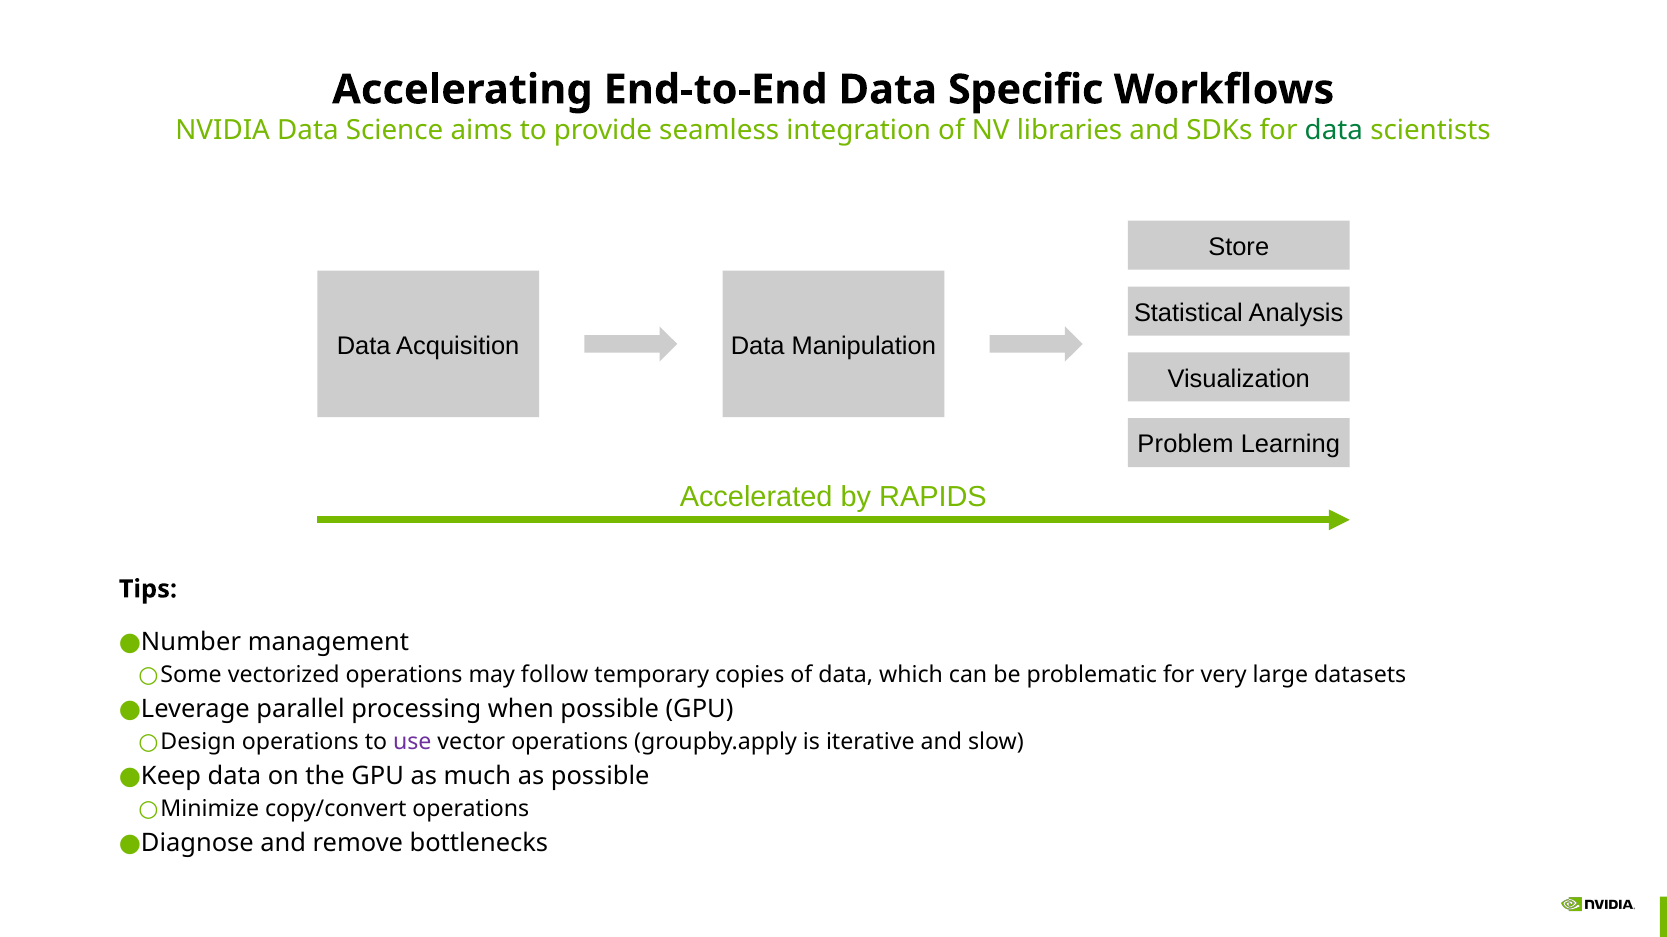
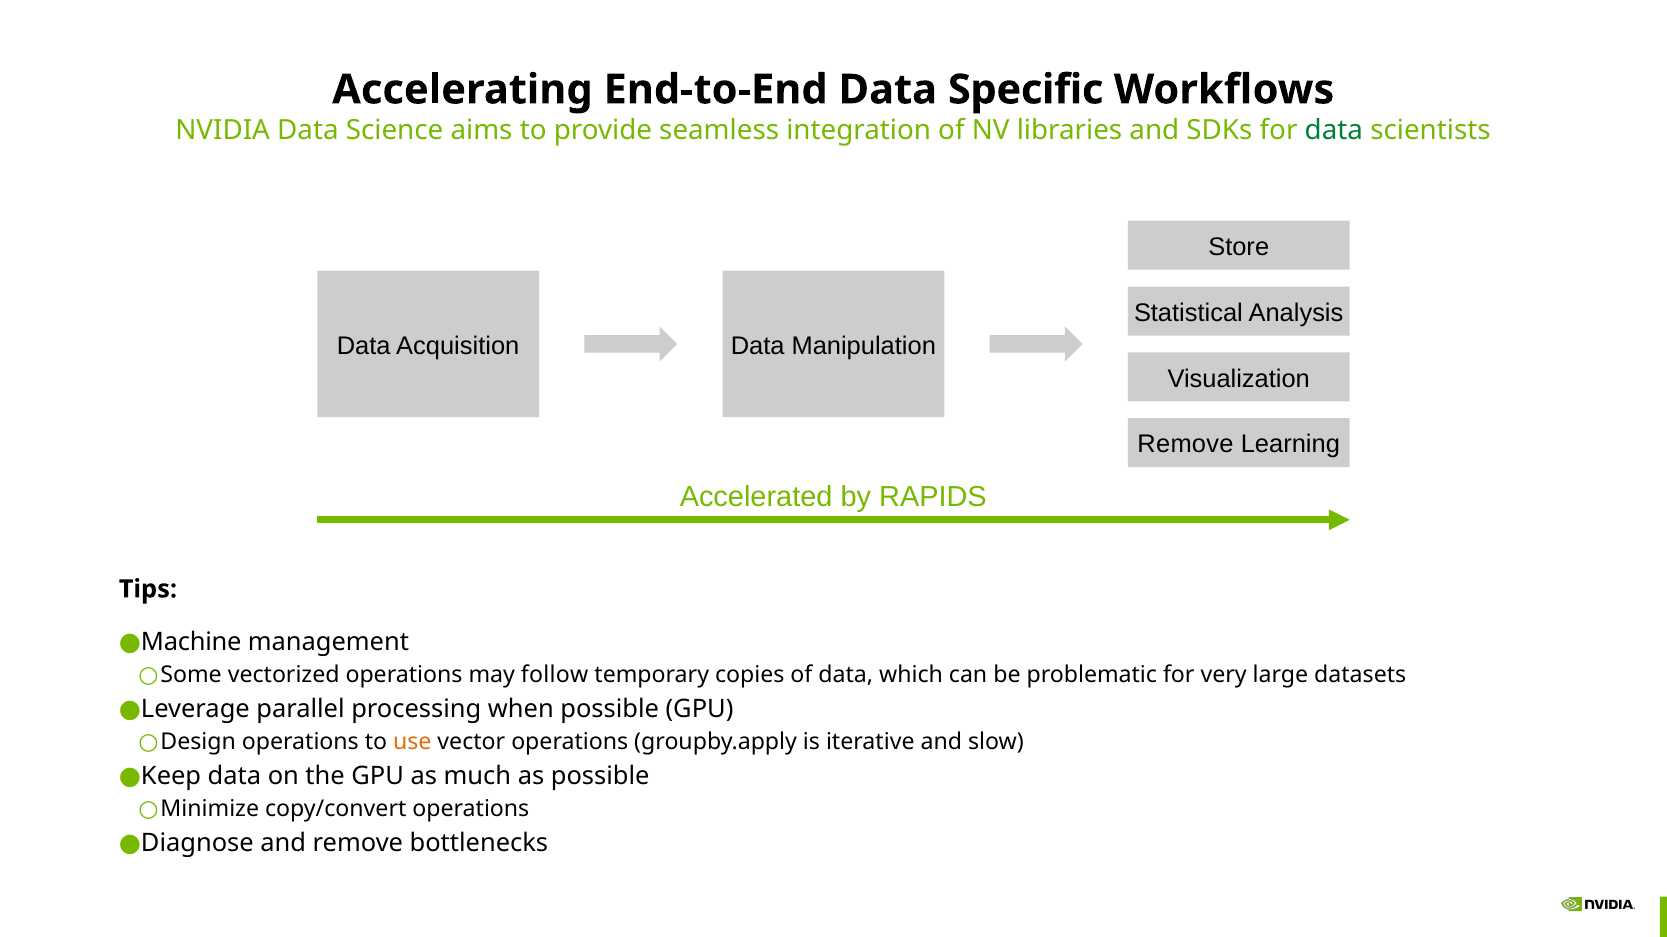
Problem at (1186, 445): Problem -> Remove
Number: Number -> Machine
use colour: purple -> orange
